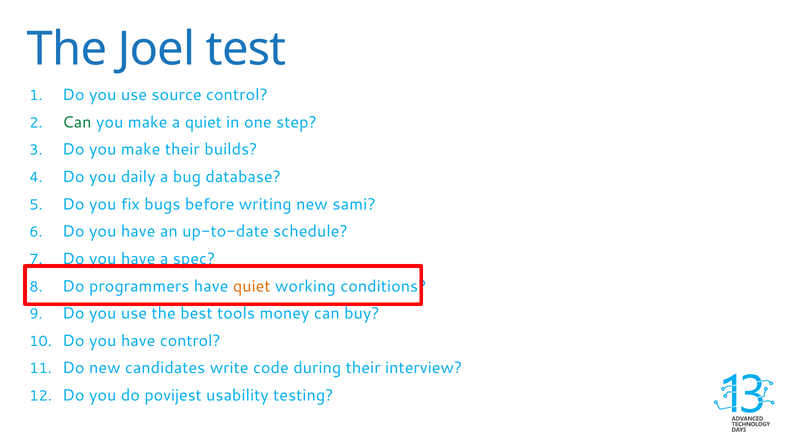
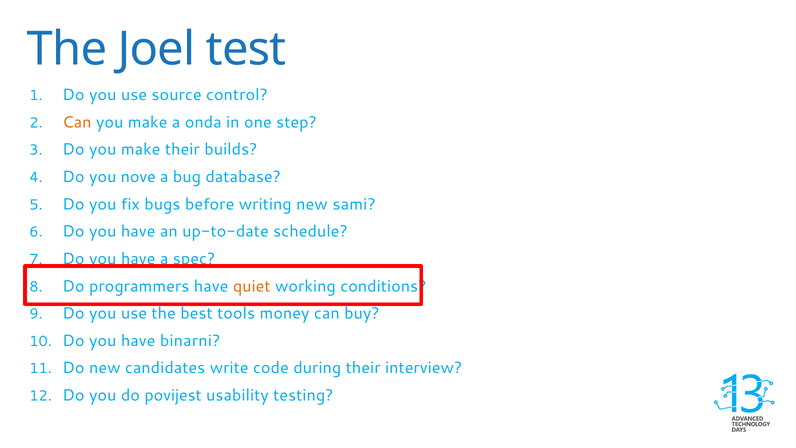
Can at (77, 122) colour: green -> orange
a quiet: quiet -> onda
daily: daily -> nove
have control: control -> binarni
